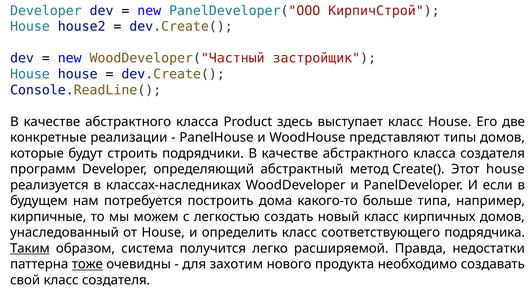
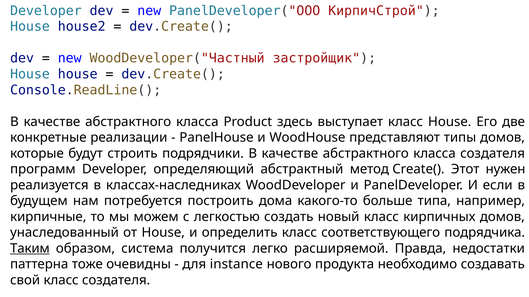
Этот house: house -> нужен
тоже underline: present -> none
захотим: захотим -> instance
